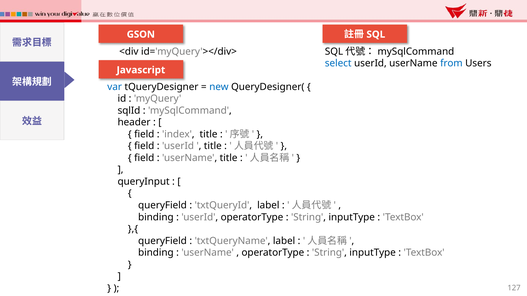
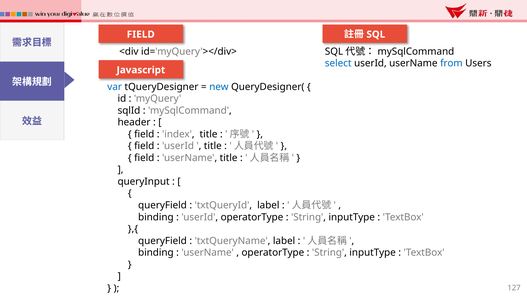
GSON at (141, 34): GSON -> FIELD
